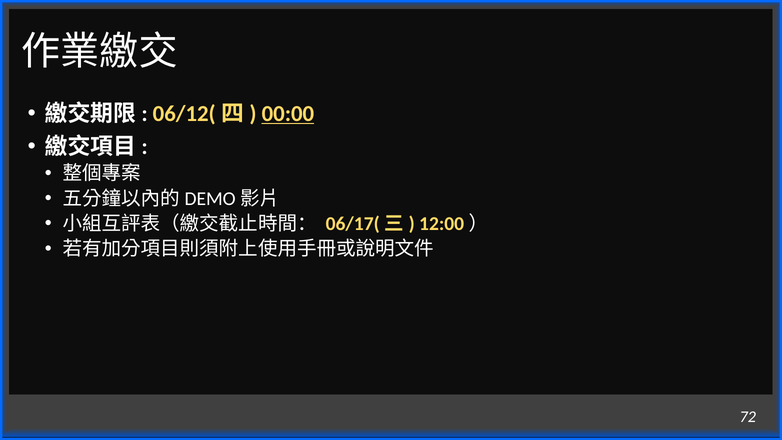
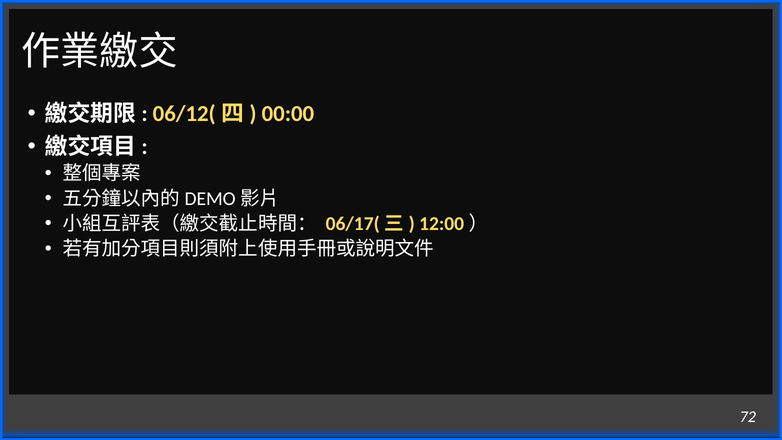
00:00 underline: present -> none
